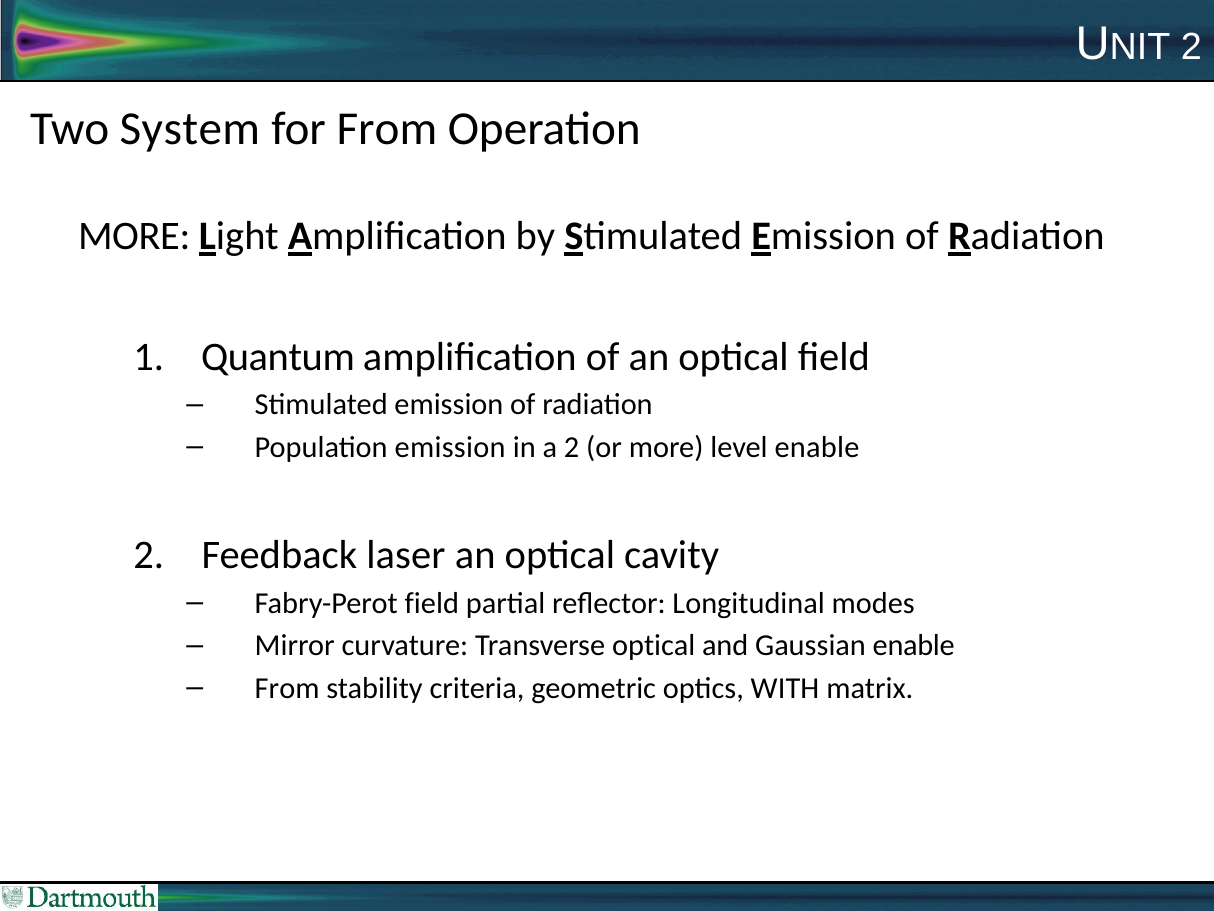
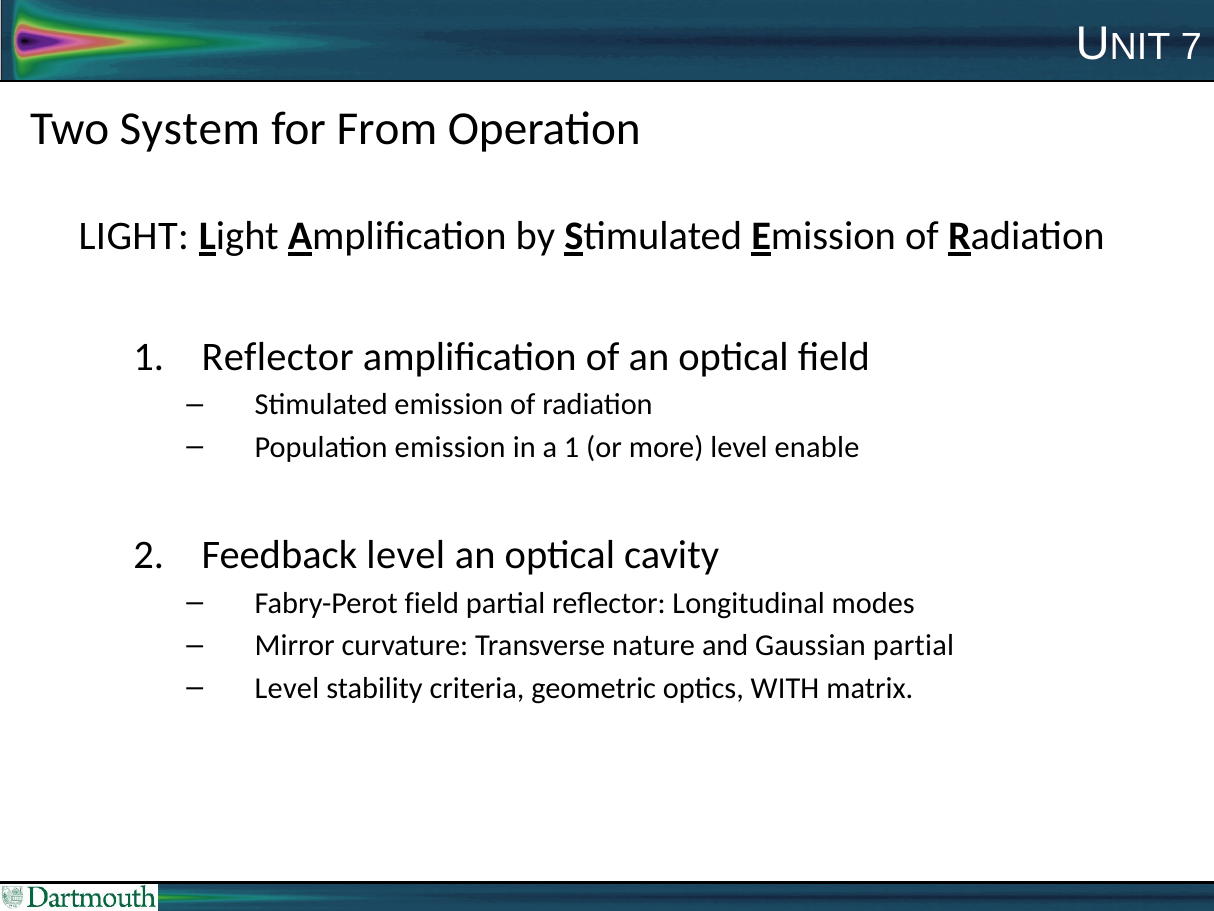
2 at (1191, 47): 2 -> 7
MORE at (134, 236): MORE -> LIGHT
Quantum at (278, 357): Quantum -> Reflector
a 2: 2 -> 1
Feedback laser: laser -> level
Transverse optical: optical -> nature
Gaussian enable: enable -> partial
From at (287, 688): From -> Level
